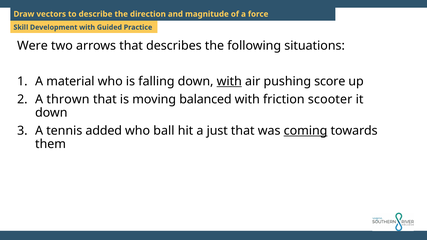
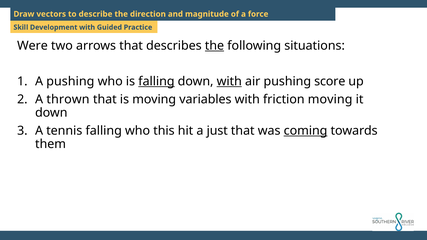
the at (214, 46) underline: none -> present
A material: material -> pushing
falling at (156, 81) underline: none -> present
balanced: balanced -> variables
friction scooter: scooter -> moving
tennis added: added -> falling
ball: ball -> this
